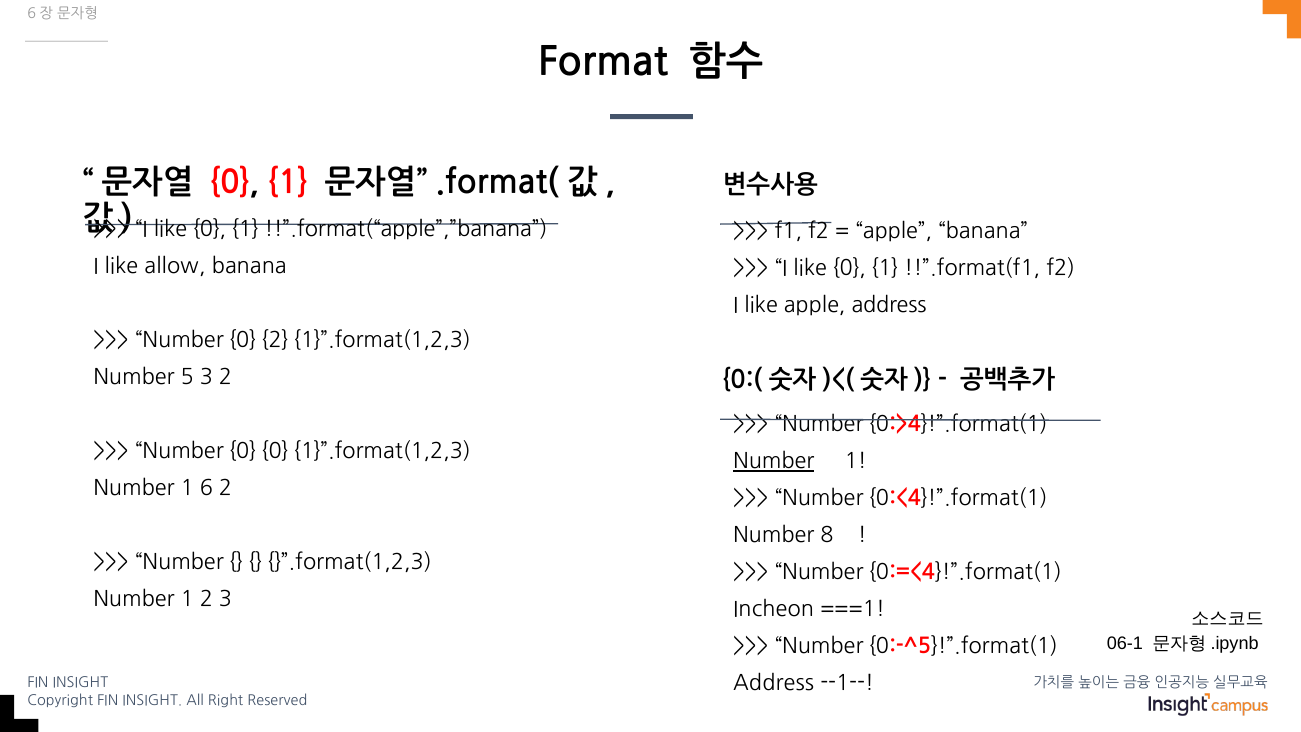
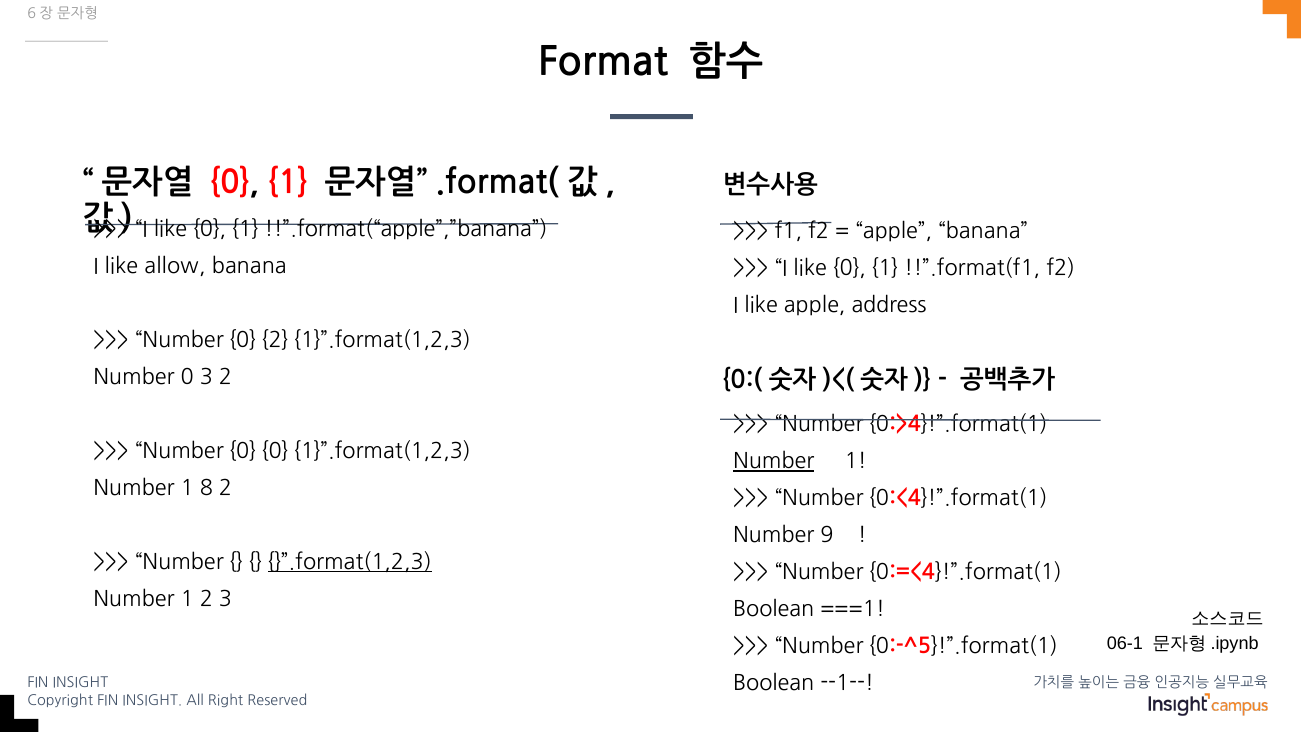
5 at (187, 377): 5 -> 0
6: 6 -> 8
8: 8 -> 9
}”.format(1,2,3 underline: none -> present
Incheon at (774, 610): Incheon -> Boolean
Address at (774, 684): Address -> Boolean
